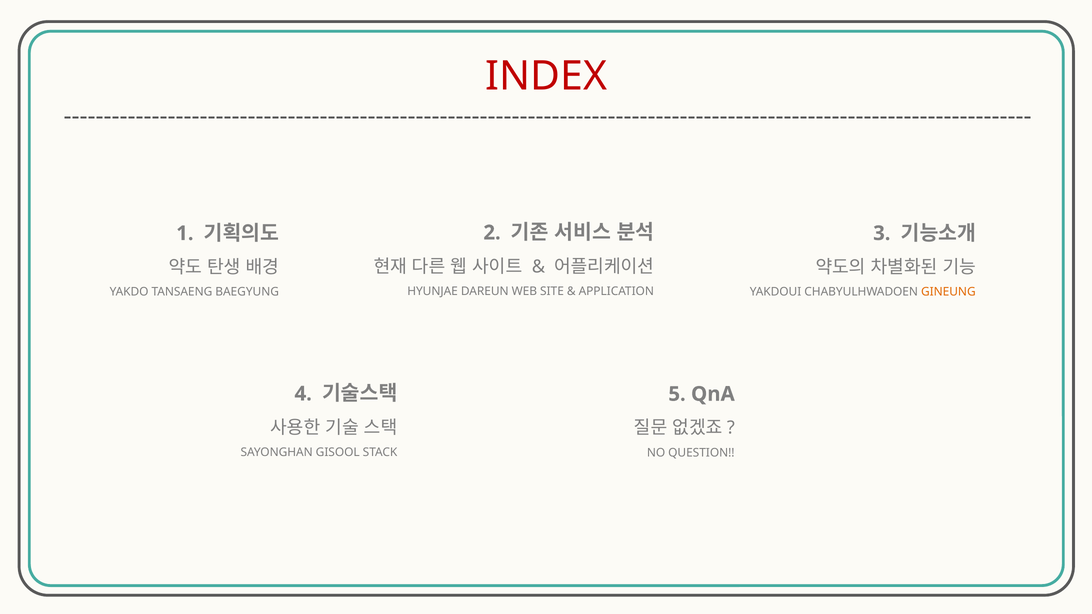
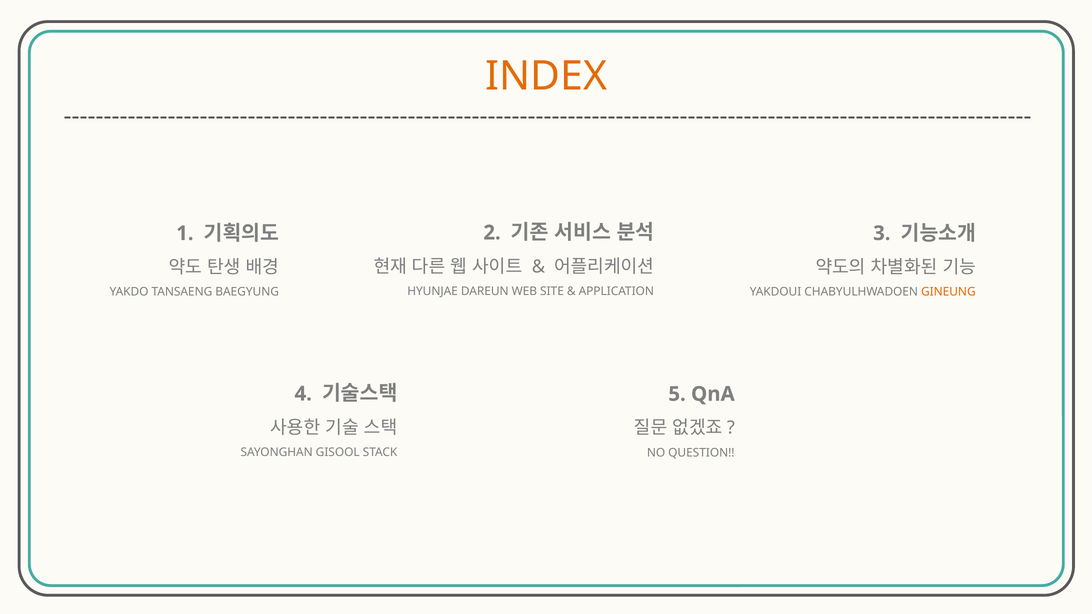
INDEX colour: red -> orange
